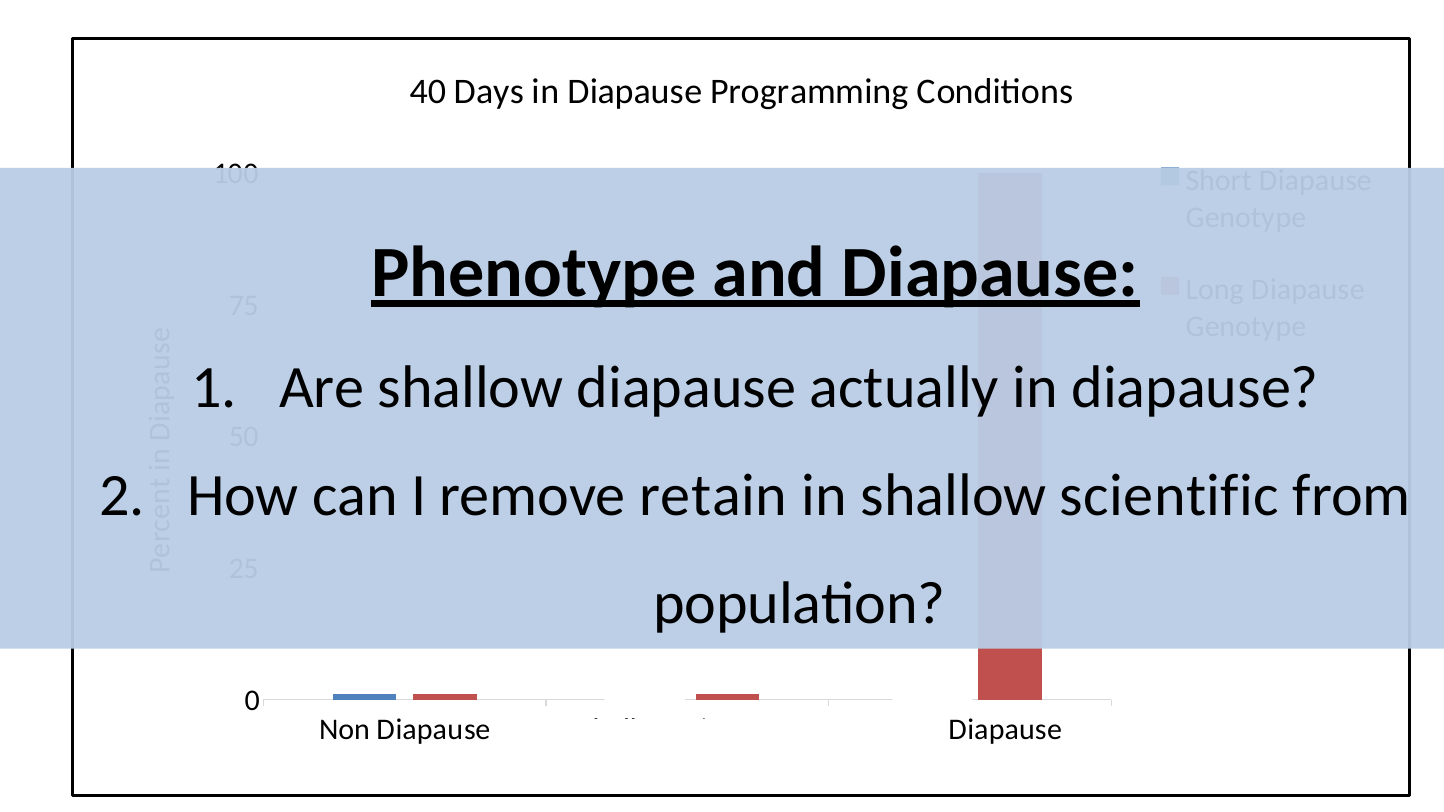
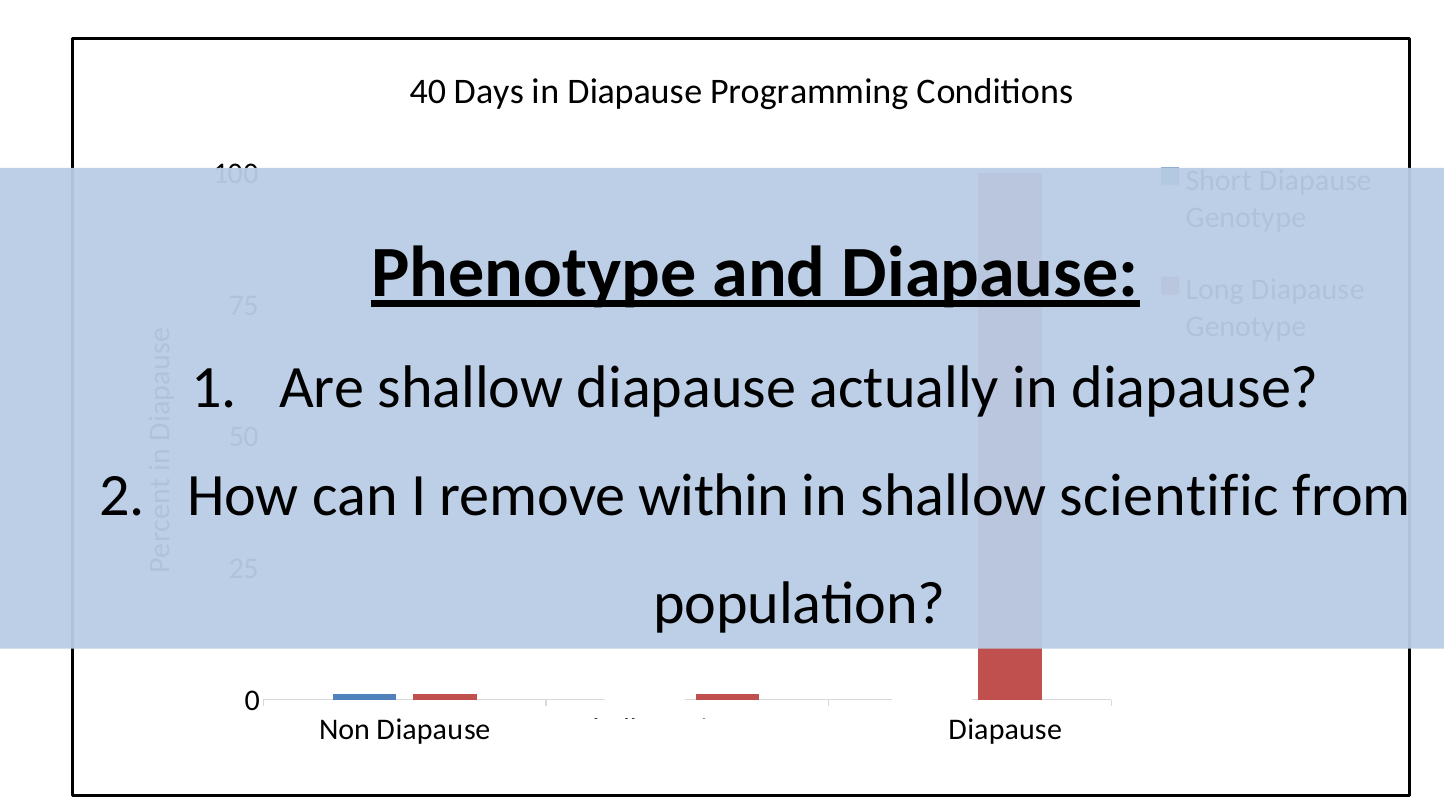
retain: retain -> within
